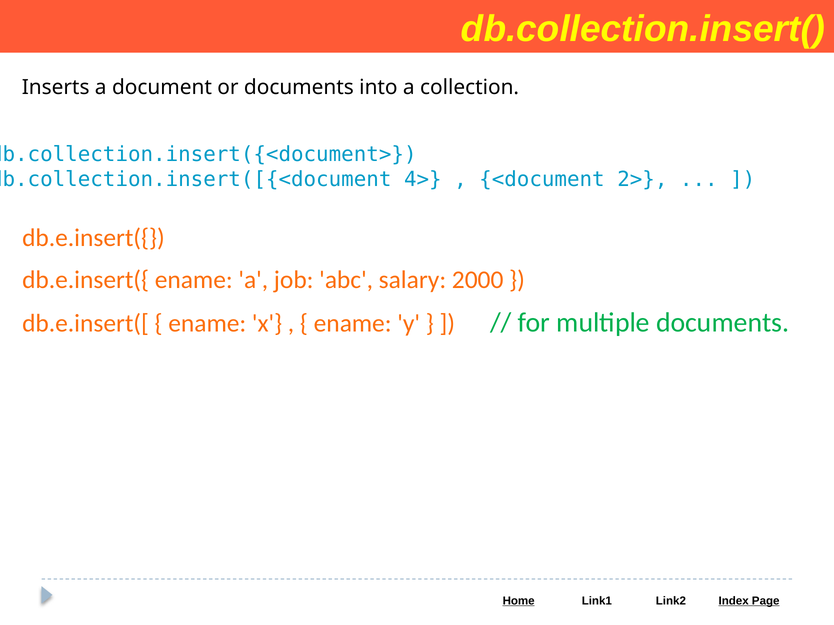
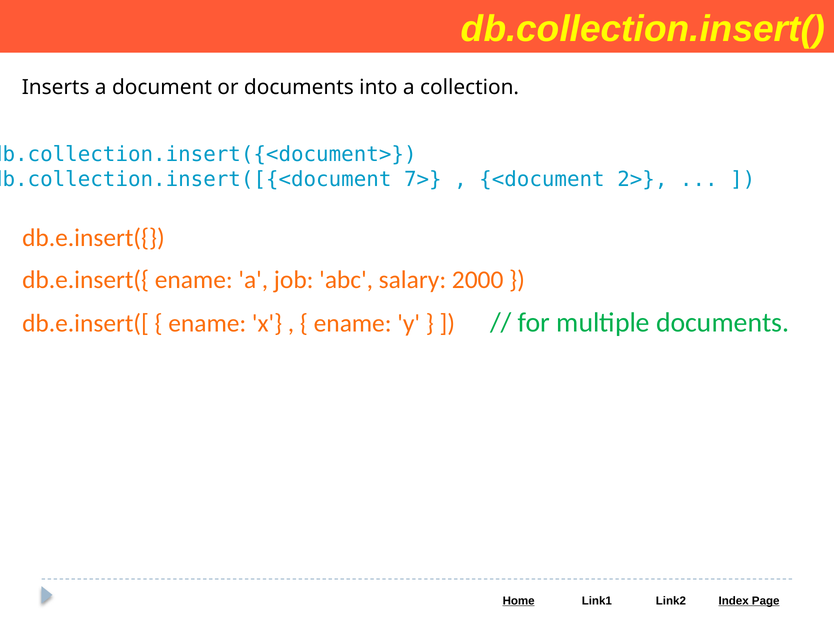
4>: 4> -> 7>
